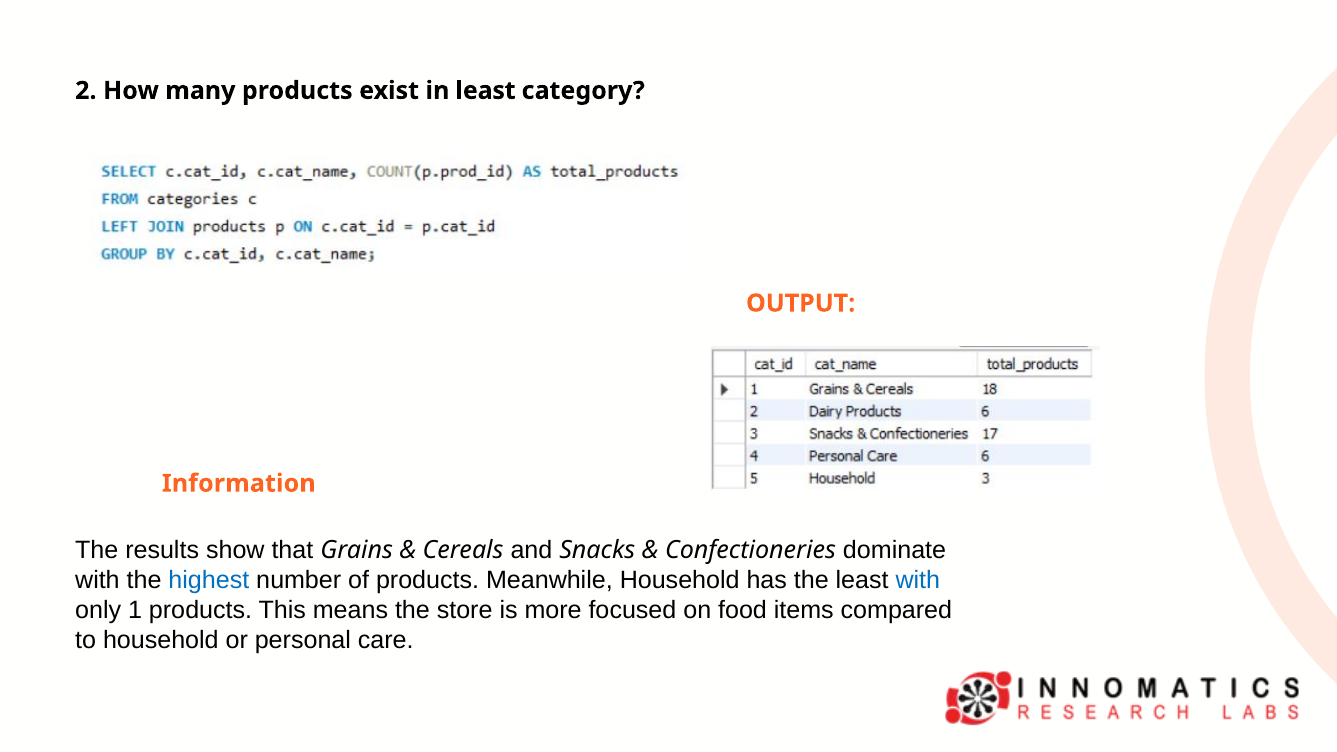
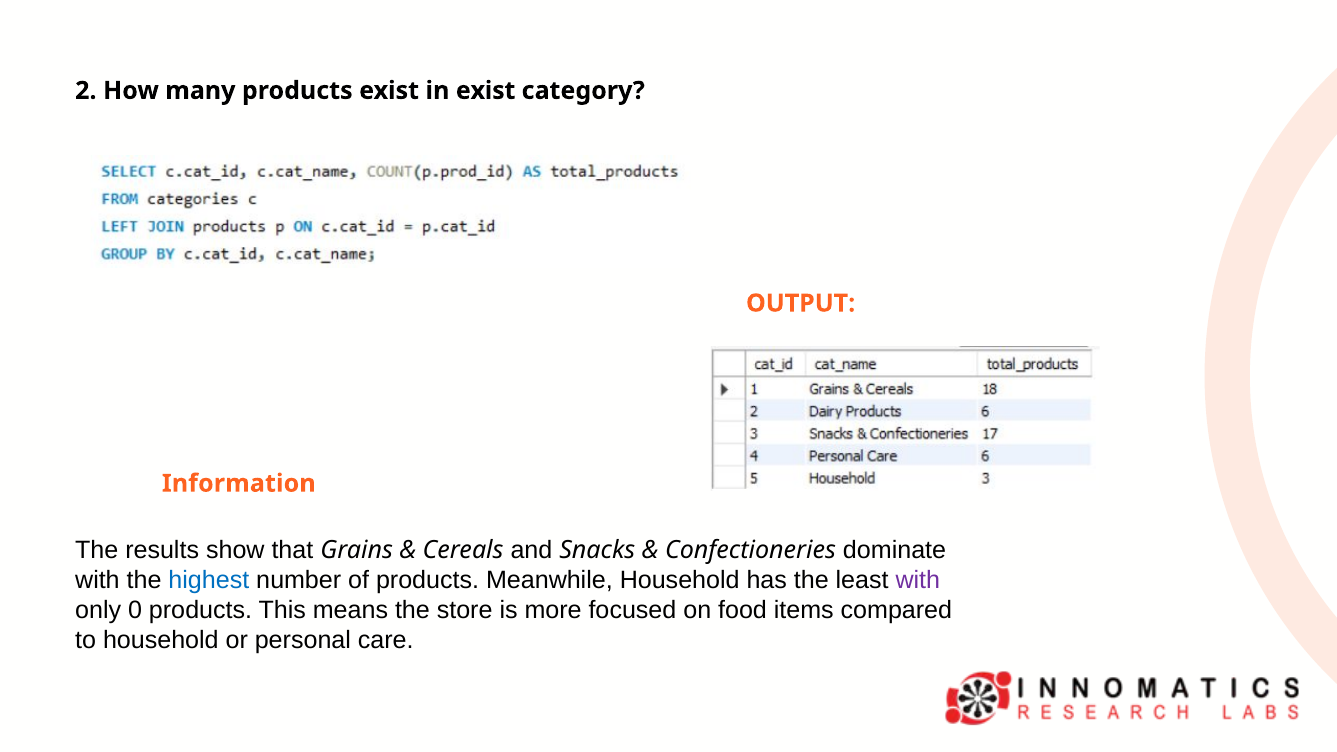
in least: least -> exist
with at (918, 580) colour: blue -> purple
1: 1 -> 0
